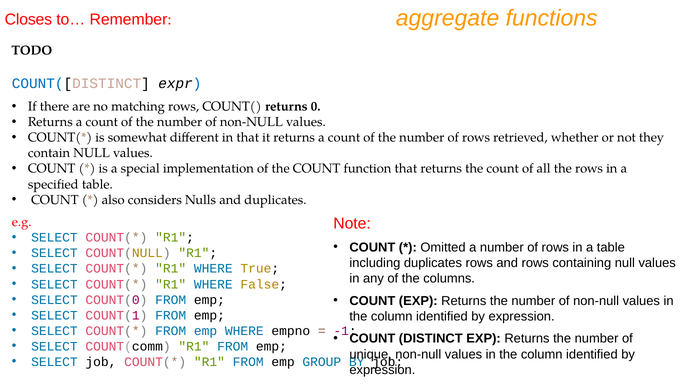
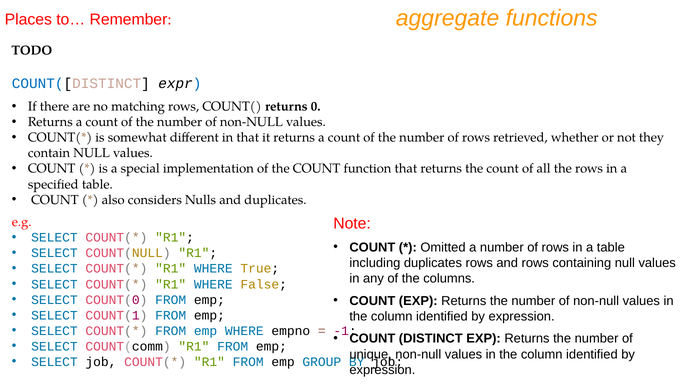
Closes: Closes -> Places
